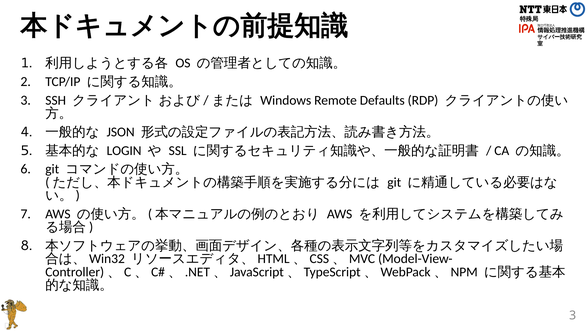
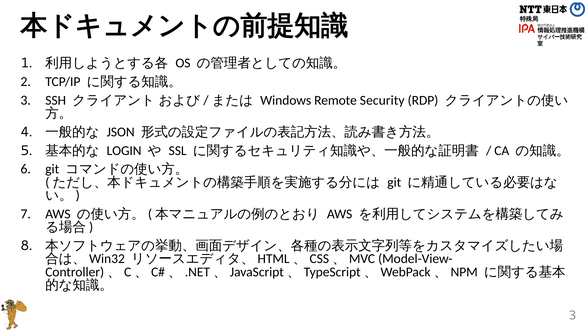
Defaults: Defaults -> Security
